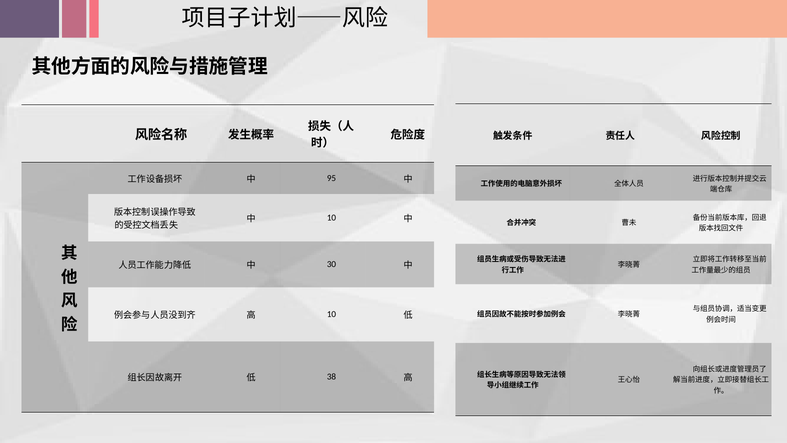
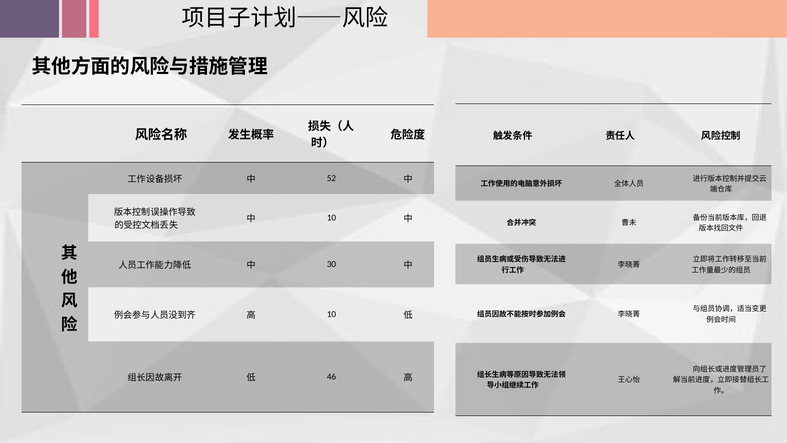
95: 95 -> 52
38: 38 -> 46
